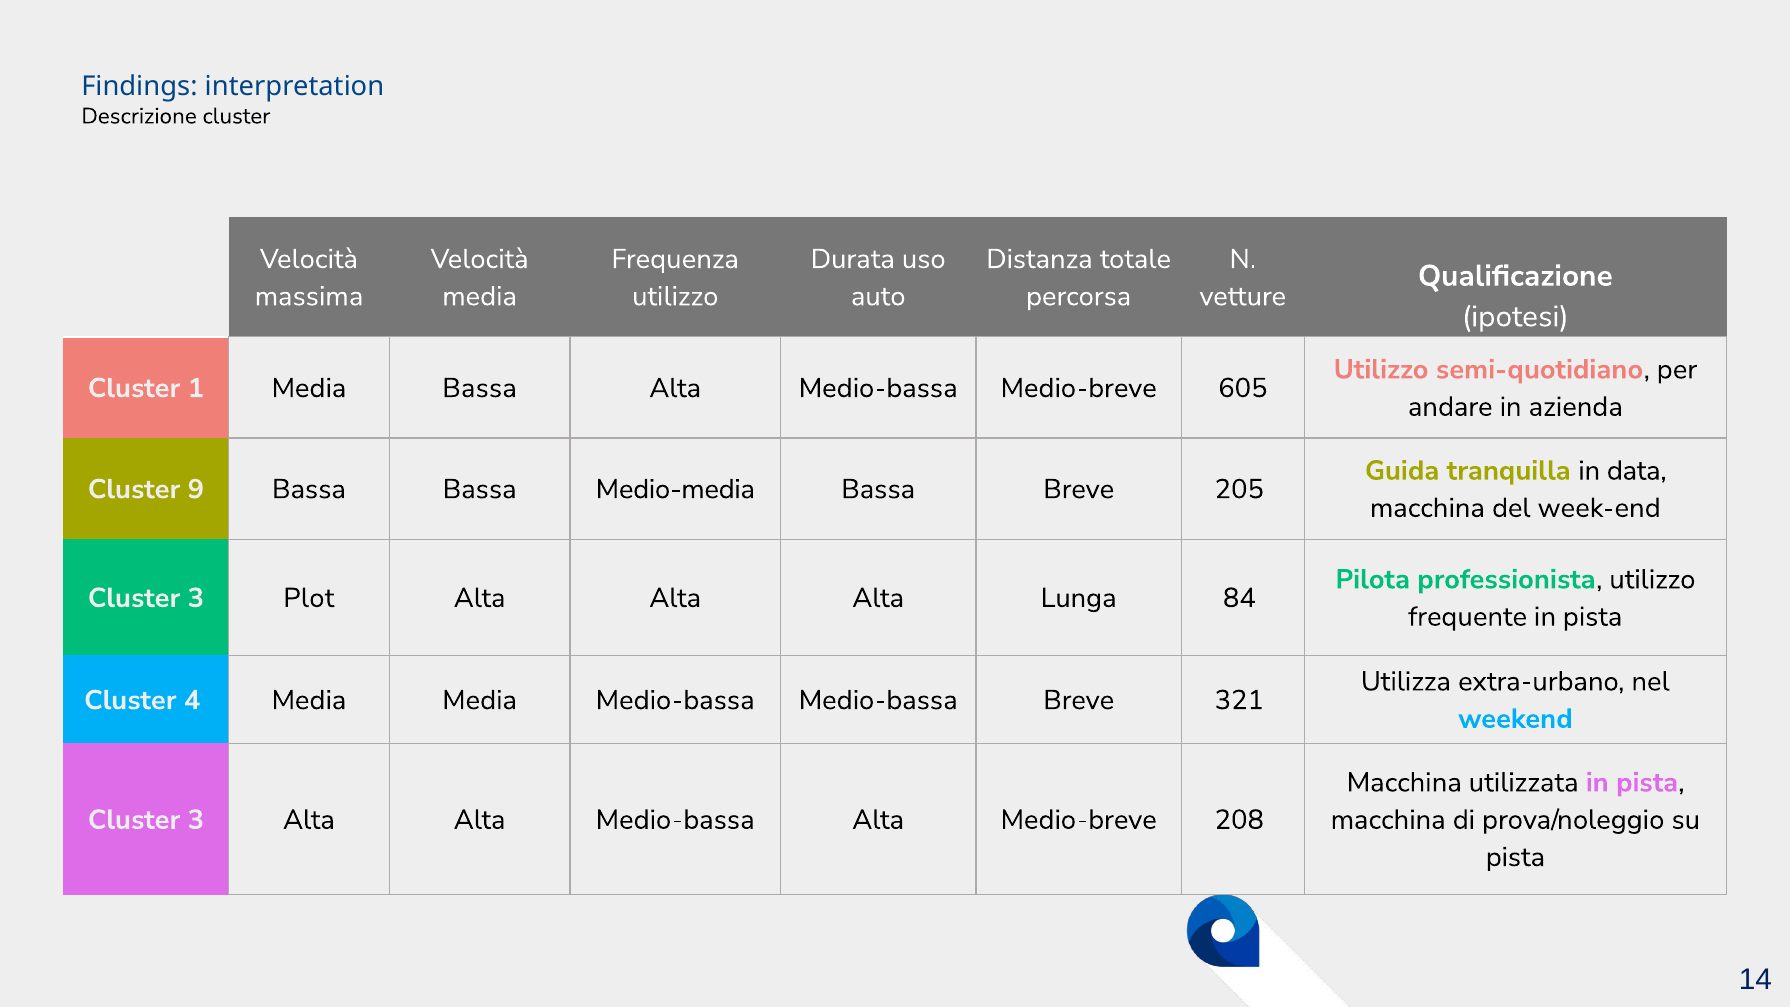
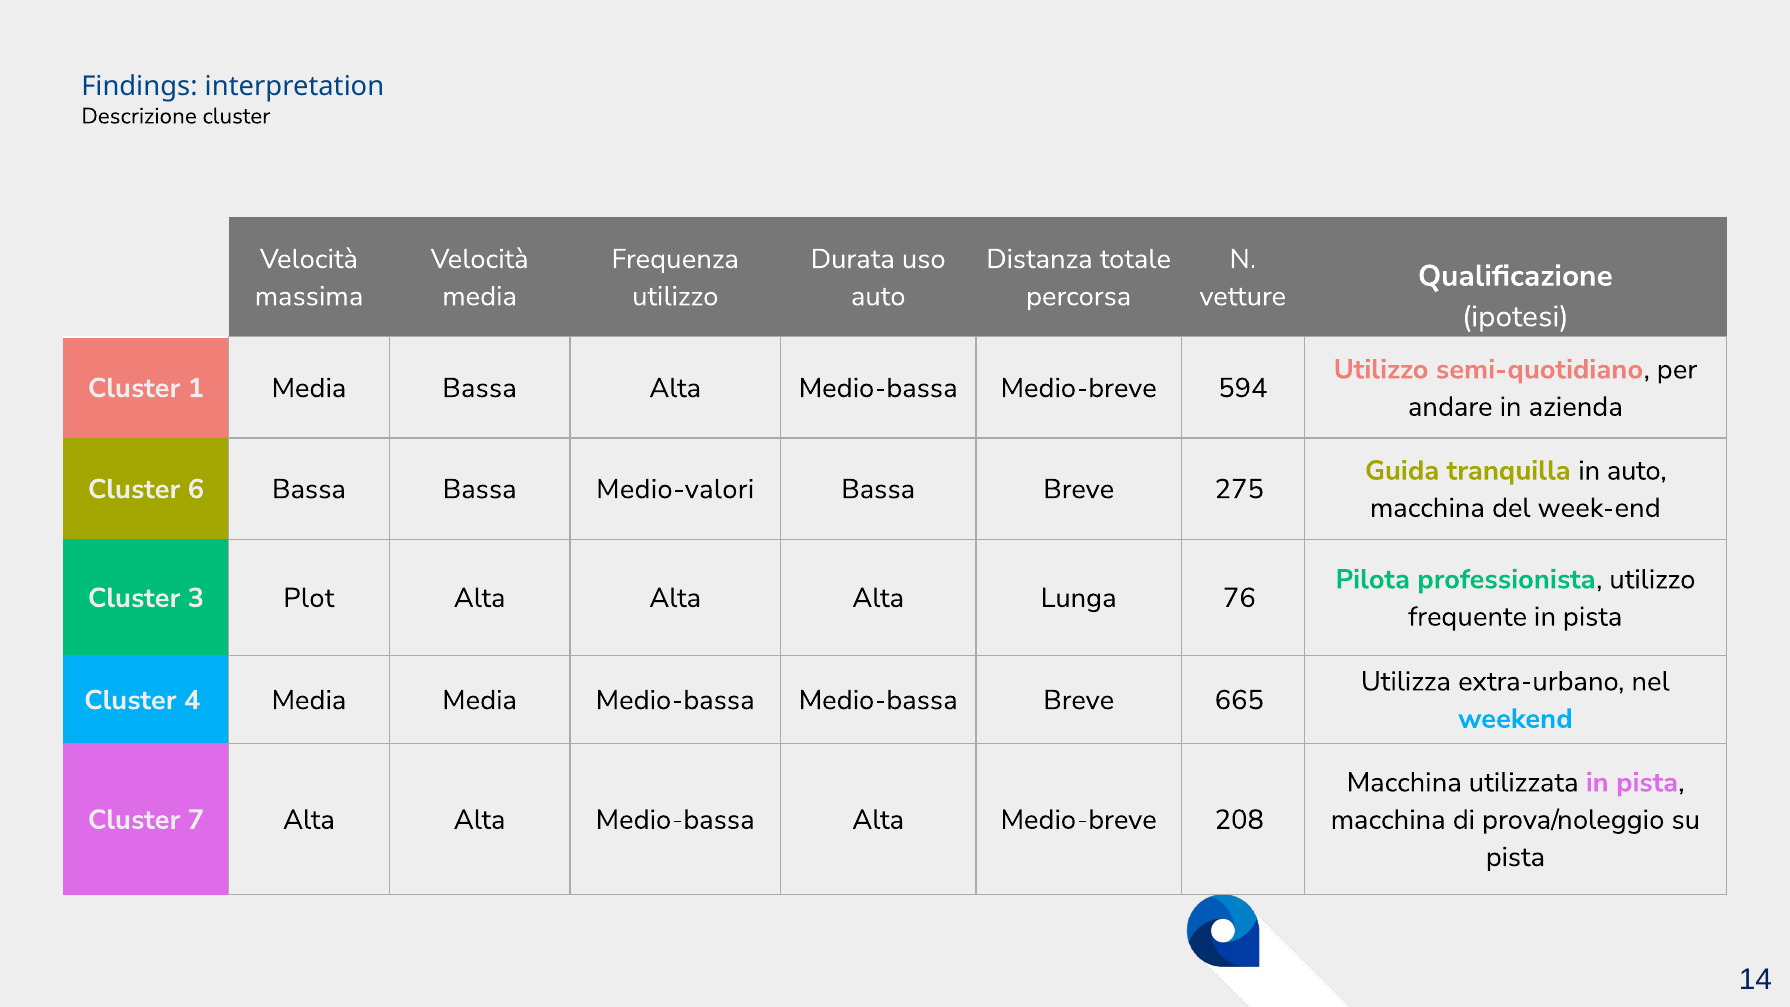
605: 605 -> 594
in data: data -> auto
9: 9 -> 6
Medio-media: Medio-media -> Medio-valori
205: 205 -> 275
84: 84 -> 76
321: 321 -> 665
3 at (196, 820): 3 -> 7
